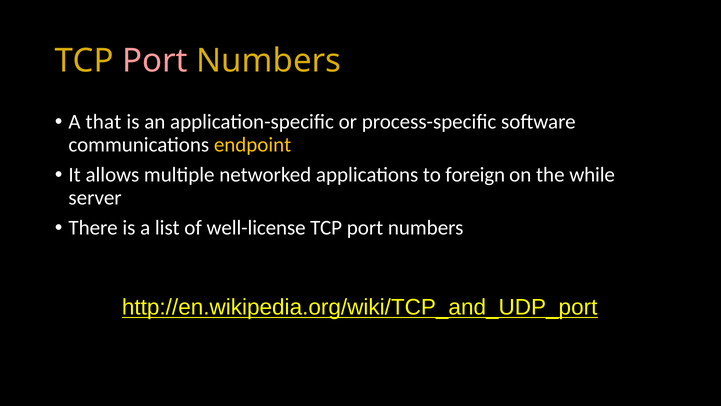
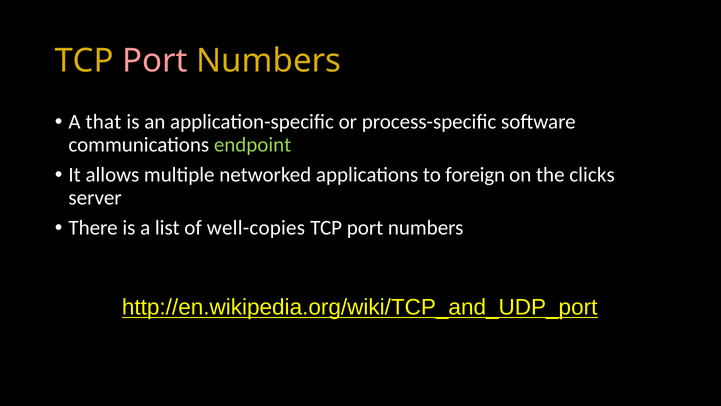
endpoint colour: yellow -> light green
while: while -> clicks
well-license: well-license -> well-copies
